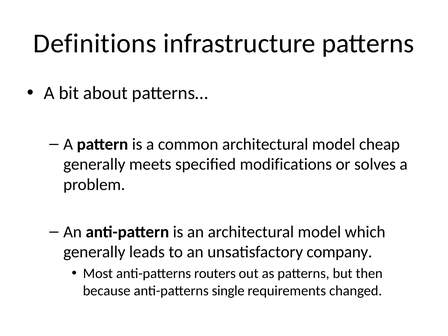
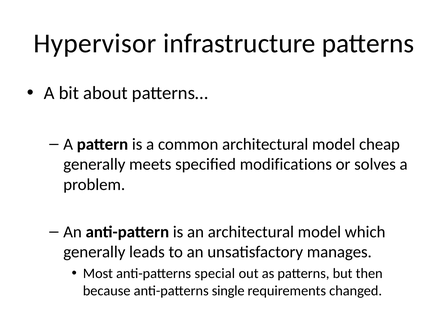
Definitions: Definitions -> Hypervisor
company: company -> manages
routers: routers -> special
